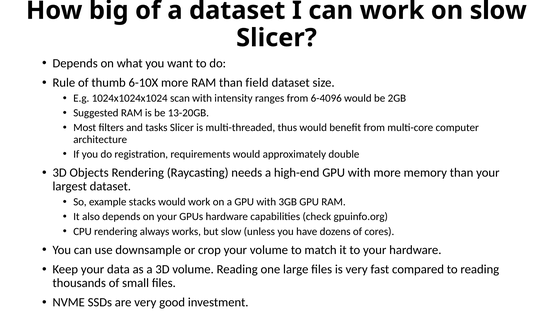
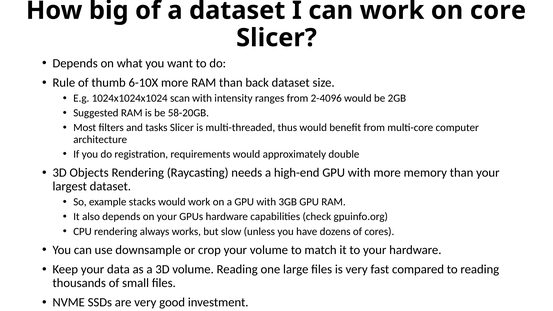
on slow: slow -> core
field: field -> back
6-4096: 6-4096 -> 2-4096
13-20GB: 13-20GB -> 58-20GB
